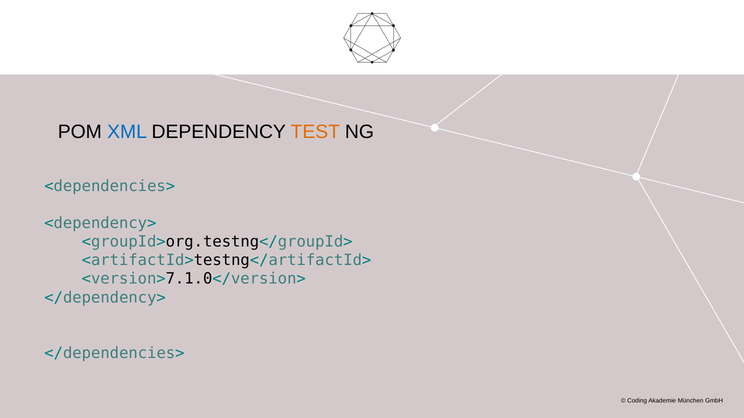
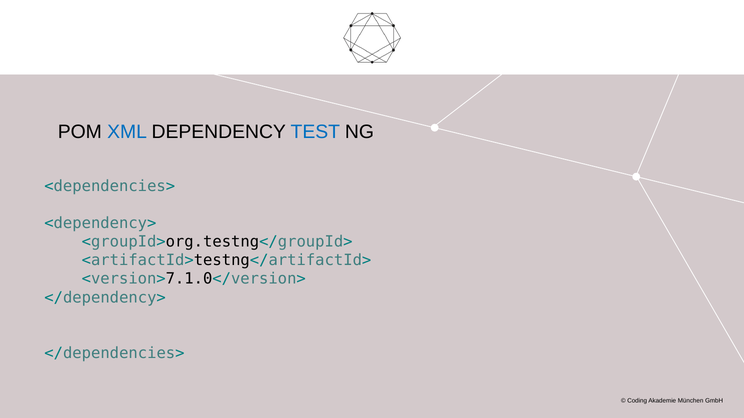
TEST colour: orange -> blue
